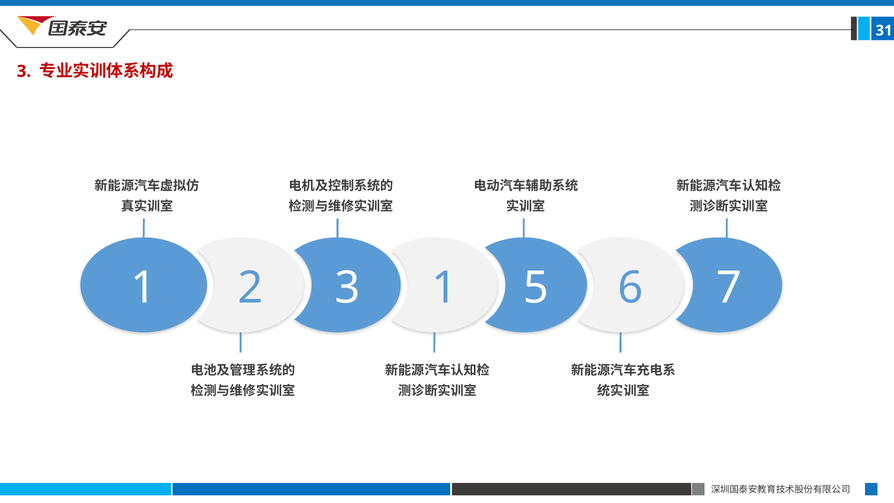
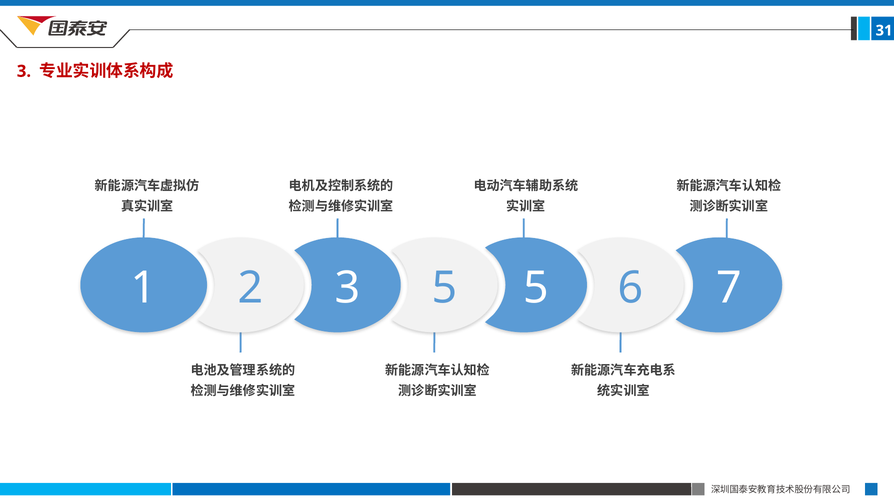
3 1: 1 -> 5
